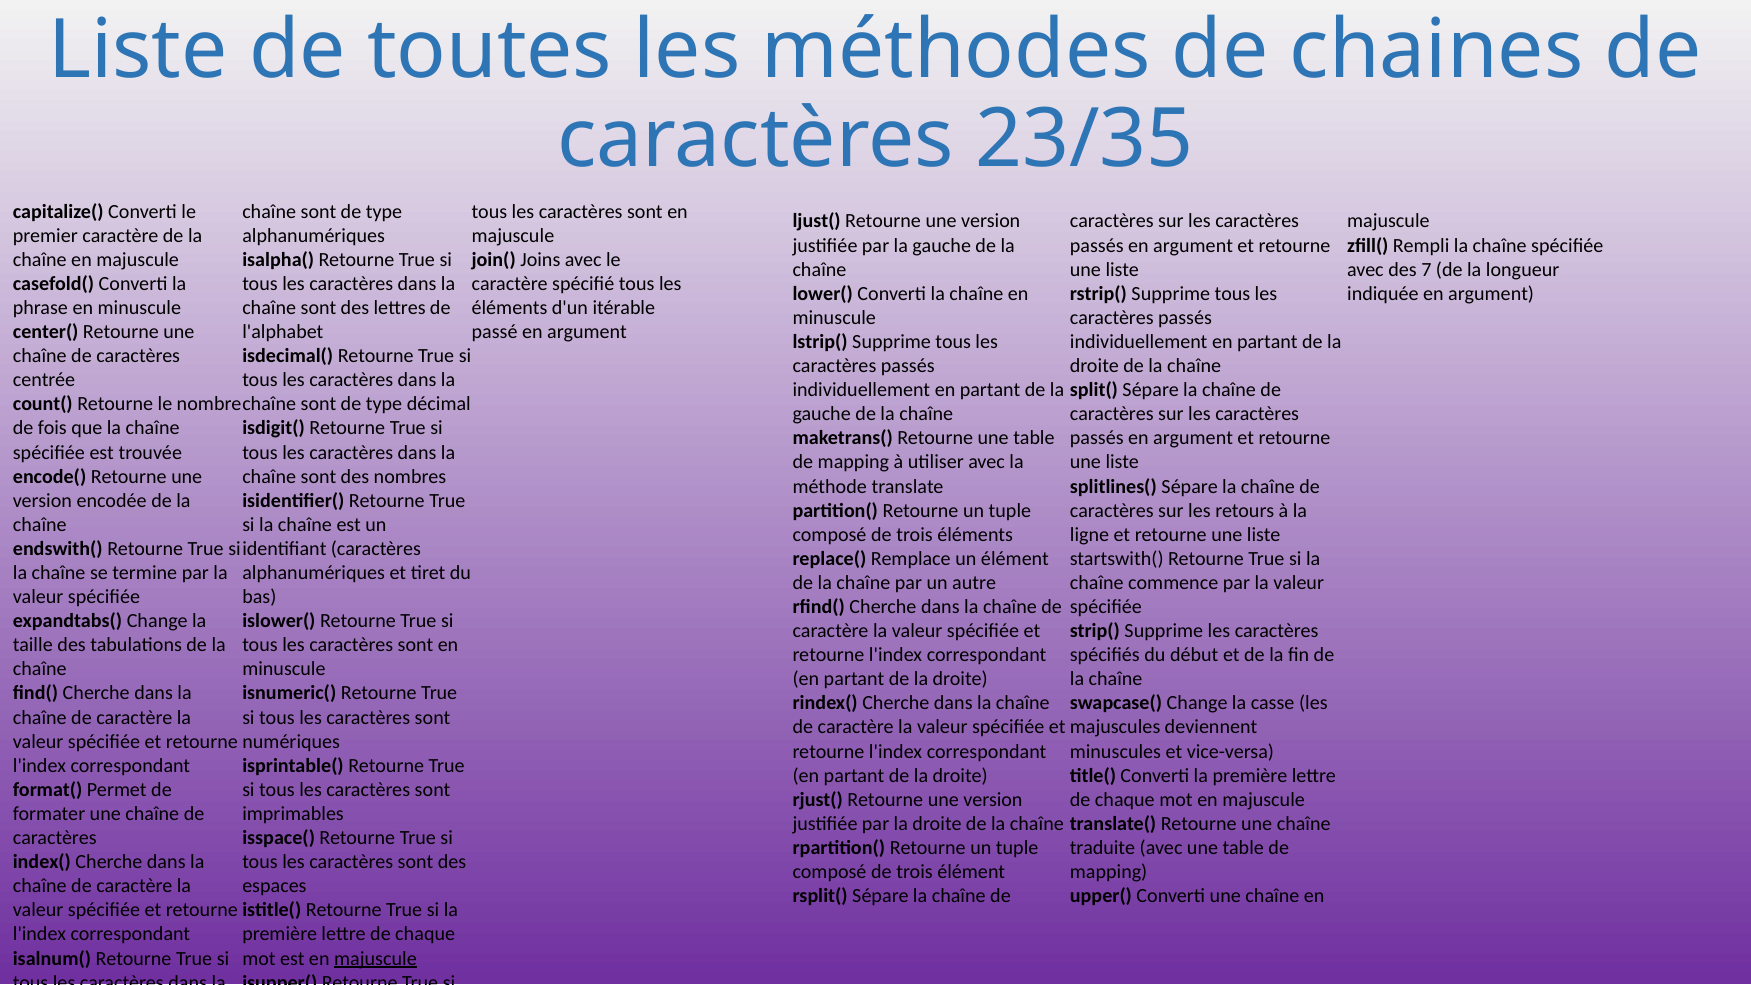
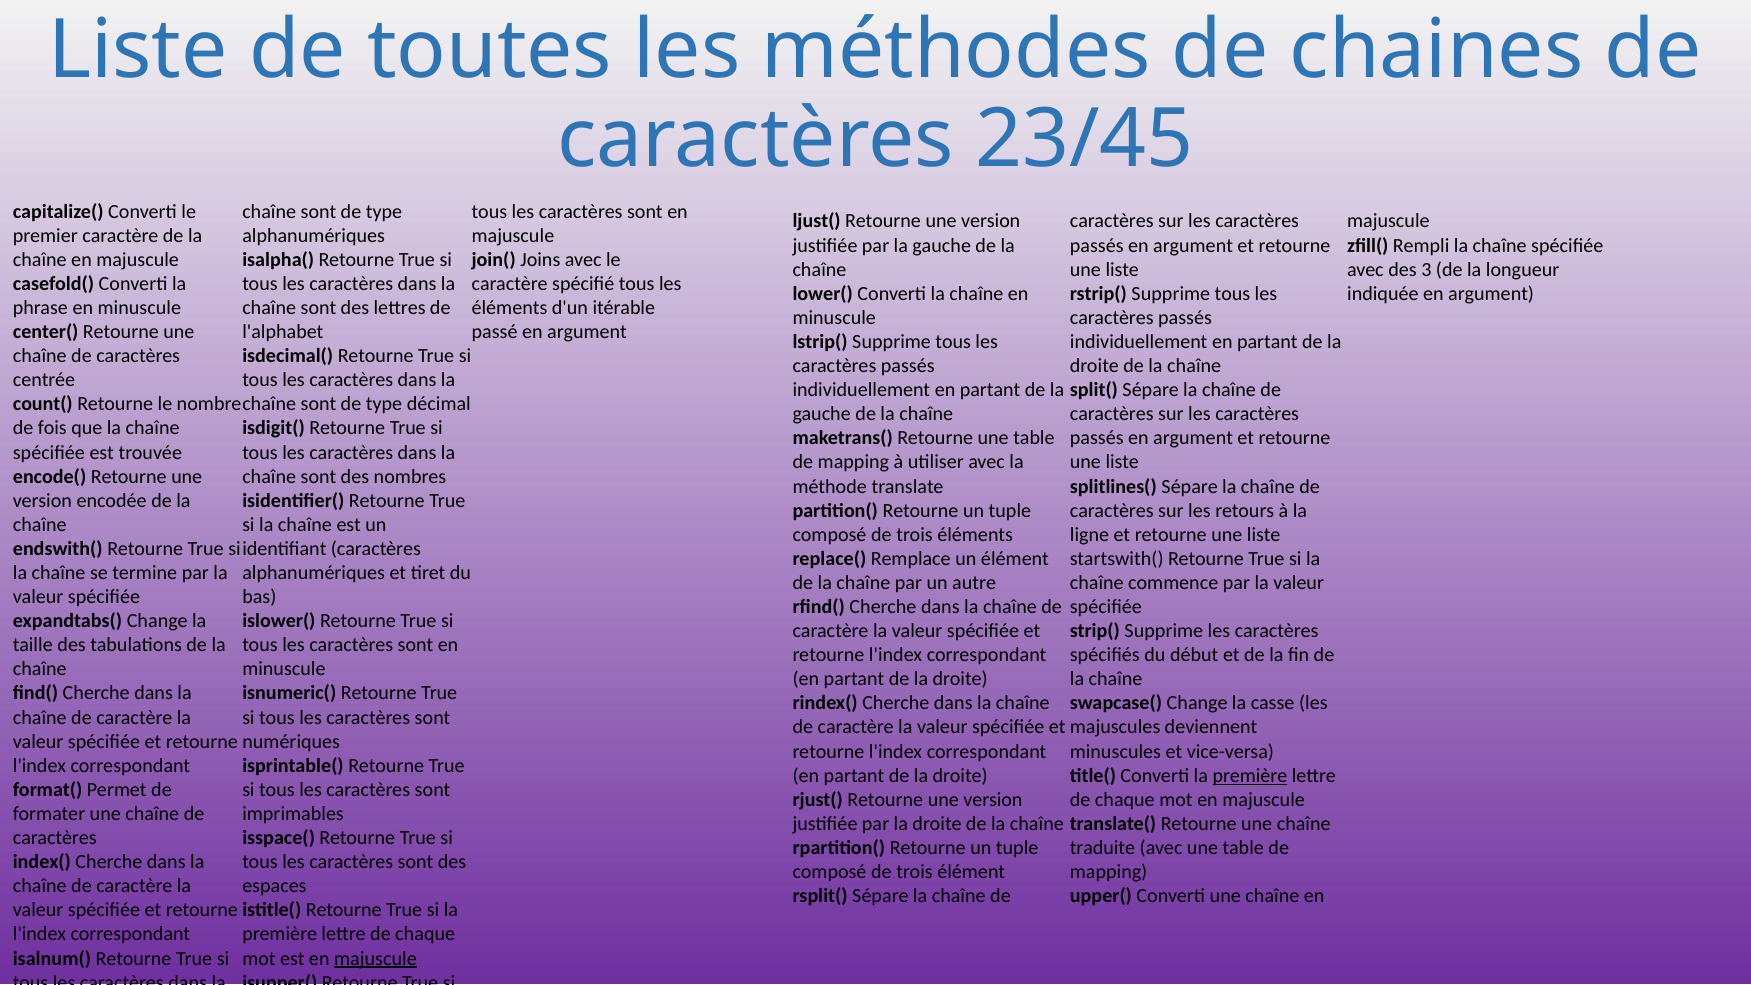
23/35: 23/35 -> 23/45
7: 7 -> 3
première at (1250, 775) underline: none -> present
